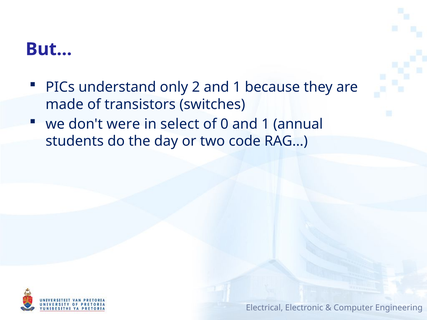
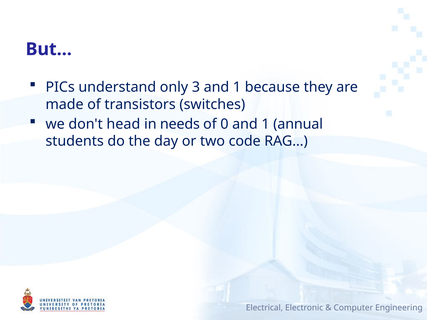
2: 2 -> 3
were: were -> head
select: select -> needs
